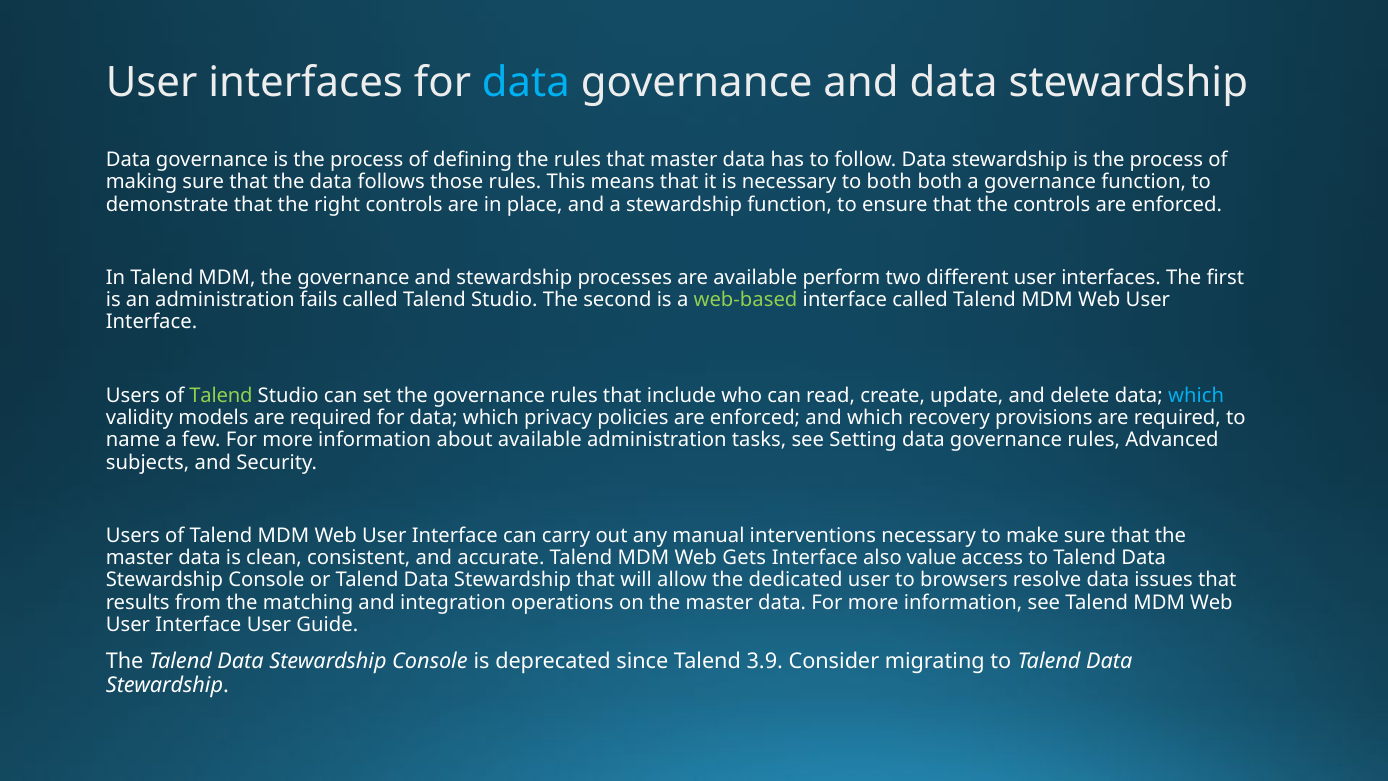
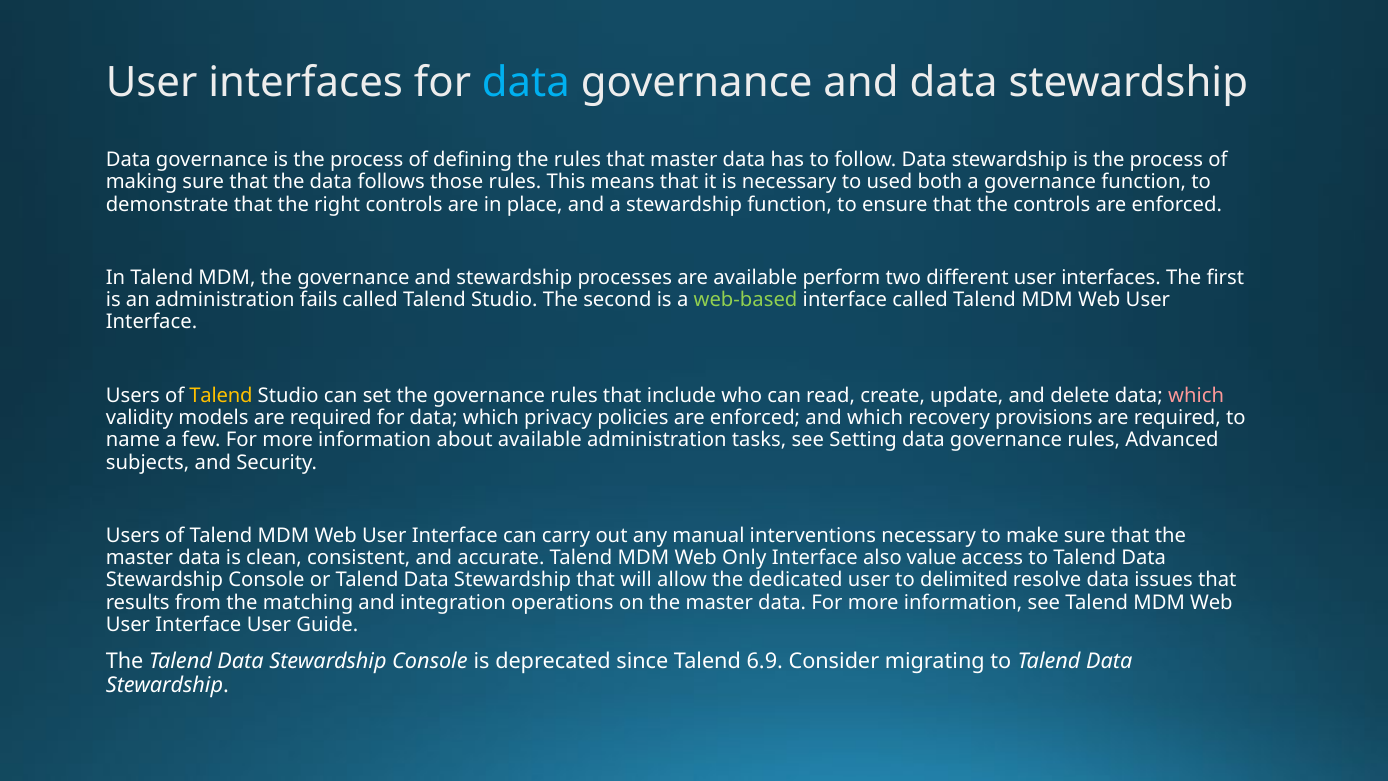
to both: both -> used
Talend at (221, 395) colour: light green -> yellow
which at (1196, 395) colour: light blue -> pink
Gets: Gets -> Only
browsers: browsers -> delimited
3.9: 3.9 -> 6.9
